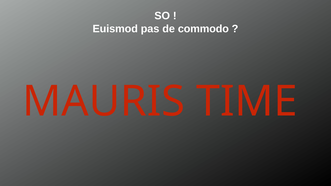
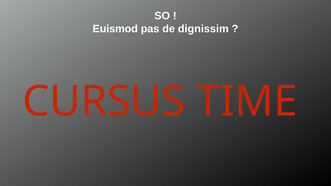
commodo: commodo -> dignissim
MAURIS: MAURIS -> CURSUS
